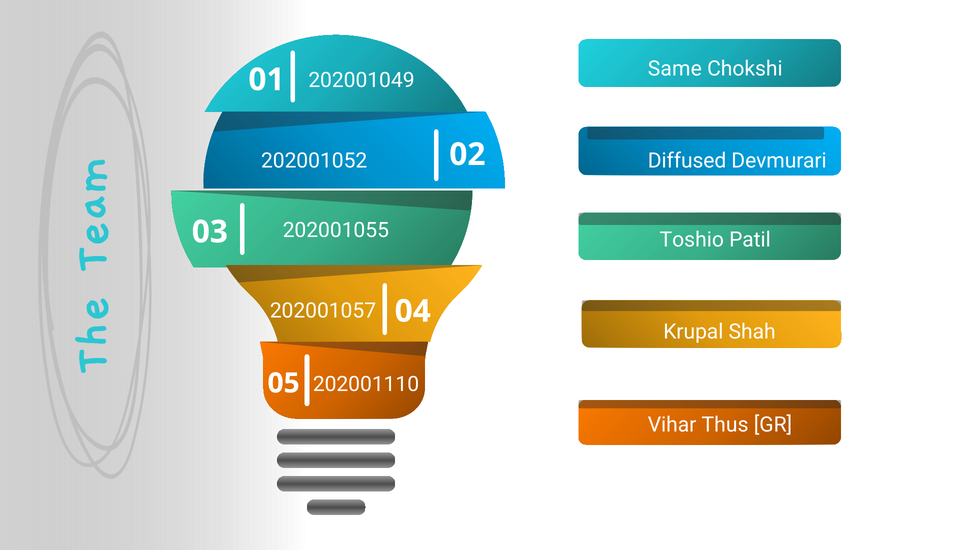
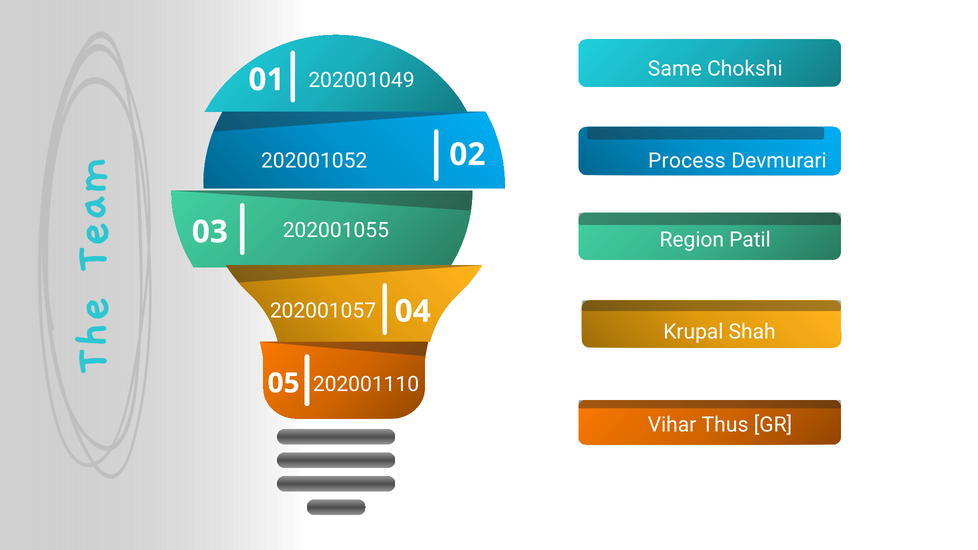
Diffused: Diffused -> Process
Toshio: Toshio -> Region
